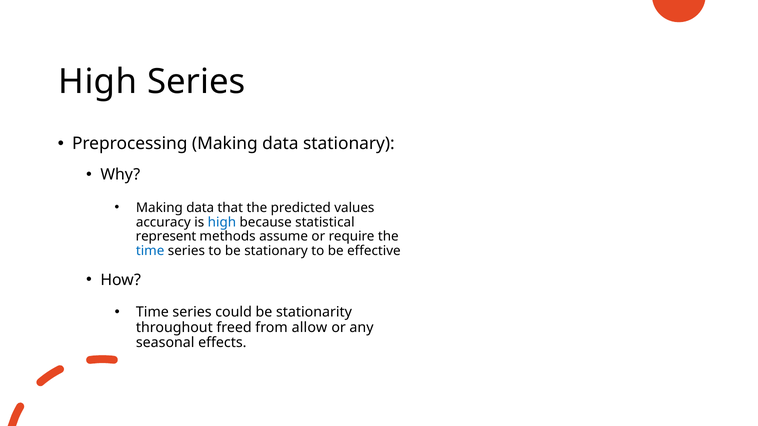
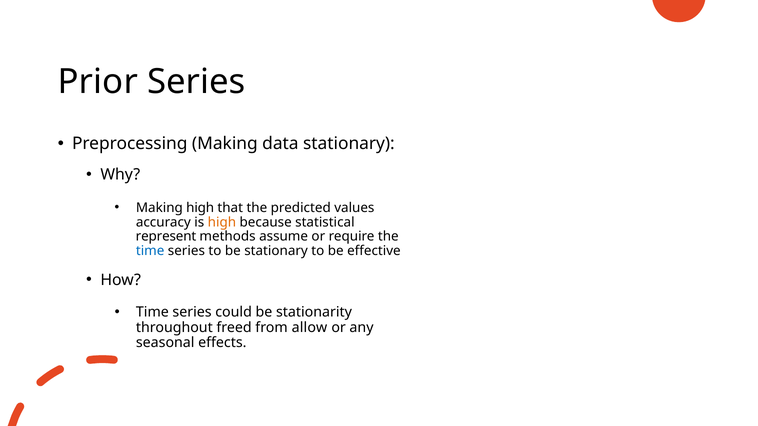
High at (98, 82): High -> Prior
data at (200, 208): data -> high
high at (222, 222) colour: blue -> orange
